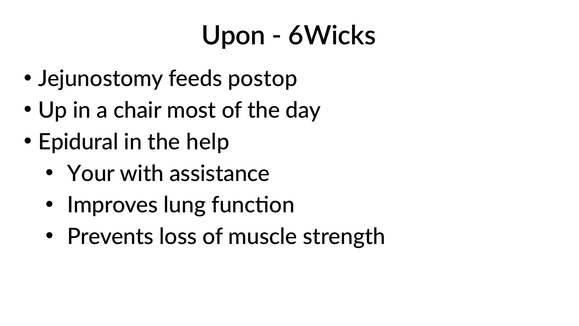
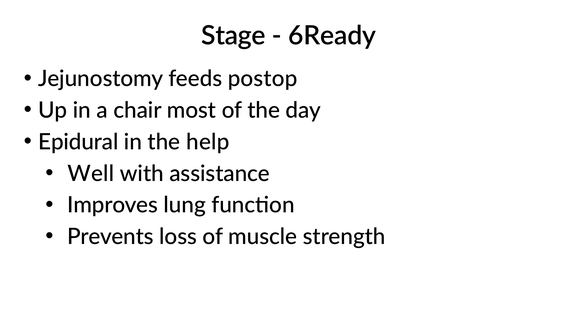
Upon: Upon -> Stage
6Wicks: 6Wicks -> 6Ready
Your: Your -> Well
